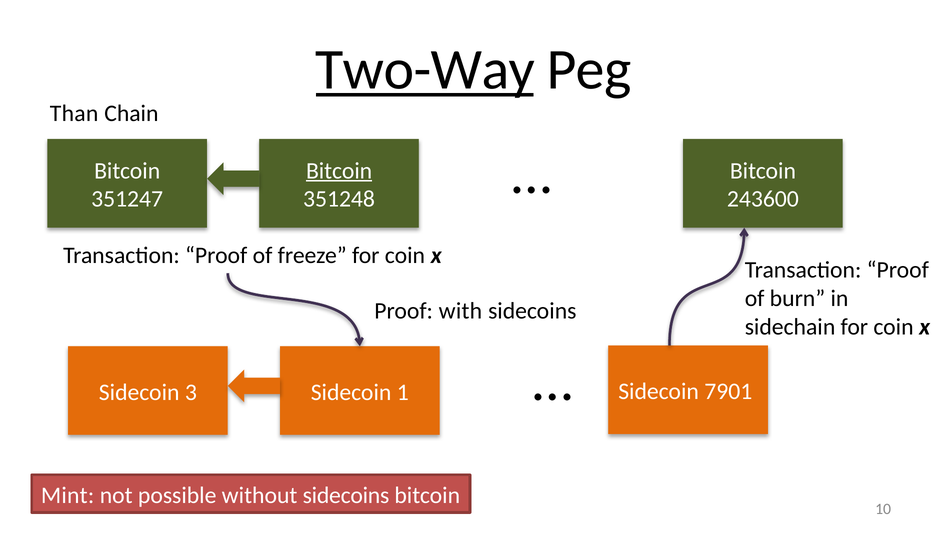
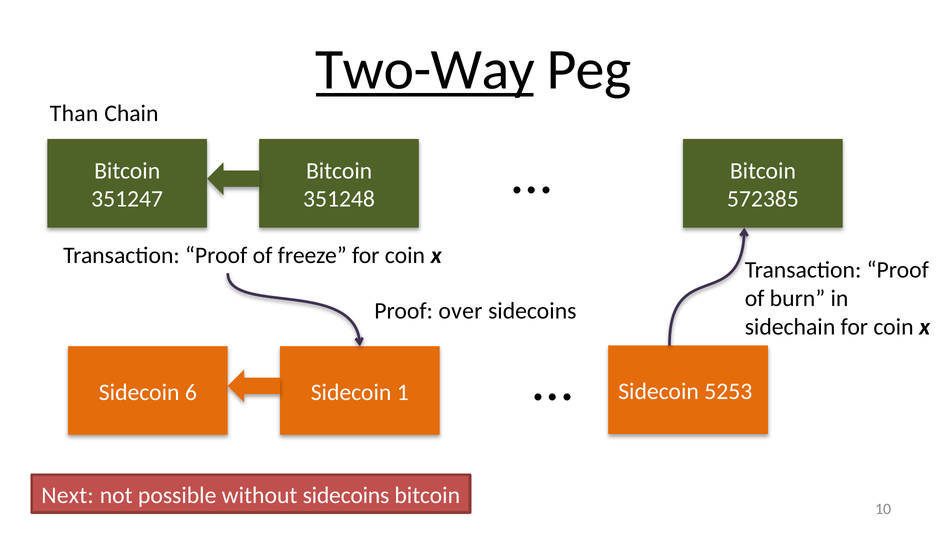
Bitcoin at (339, 171) underline: present -> none
243600: 243600 -> 572385
with: with -> over
3: 3 -> 6
7901: 7901 -> 5253
Mint: Mint -> Next
